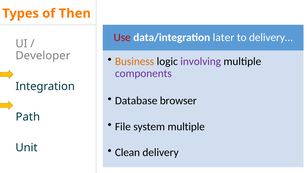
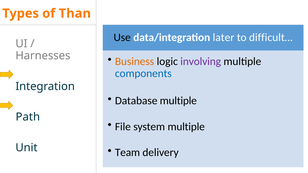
Then: Then -> Than
Use colour: red -> black
delivery…: delivery… -> difficult…
Developer: Developer -> Harnesses
components colour: purple -> blue
Database browser: browser -> multiple
Clean: Clean -> Team
